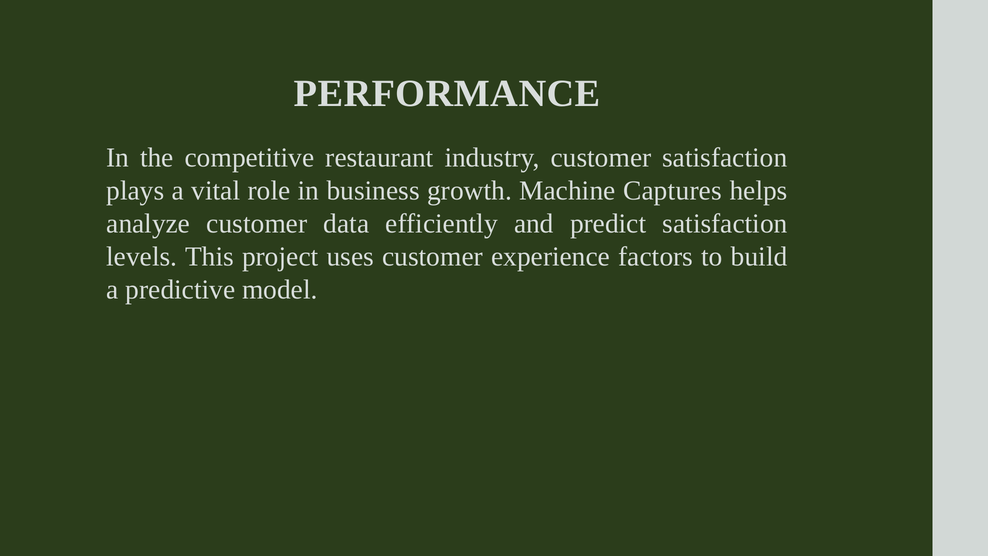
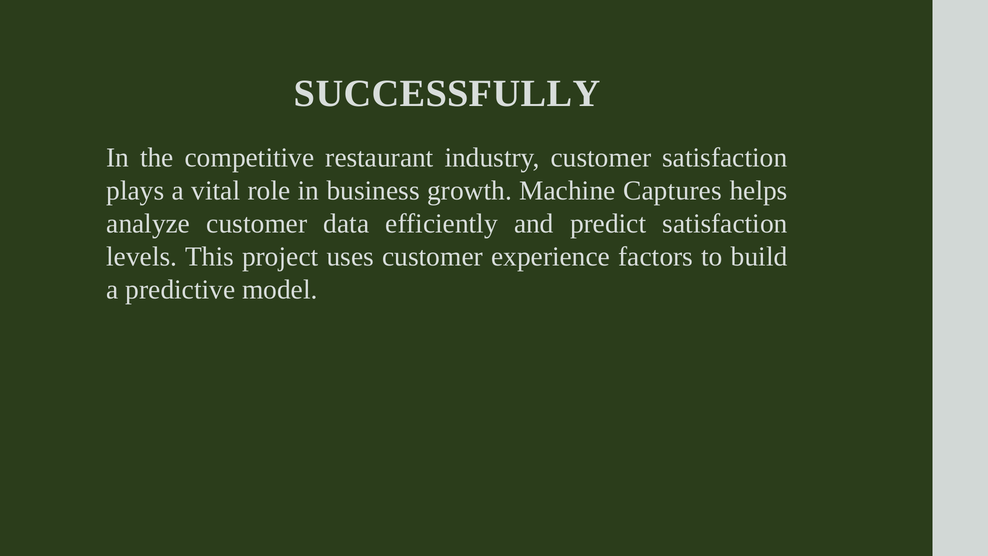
PERFORMANCE: PERFORMANCE -> SUCCESSFULLY
